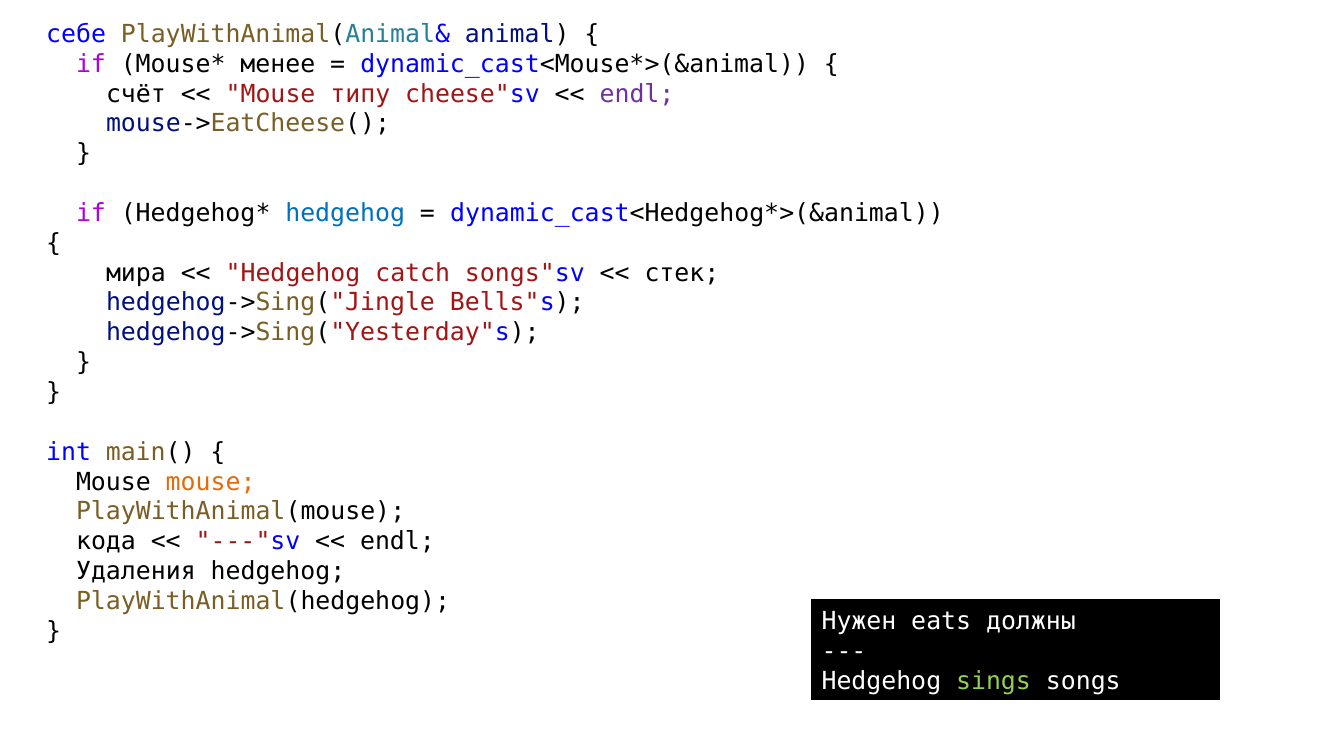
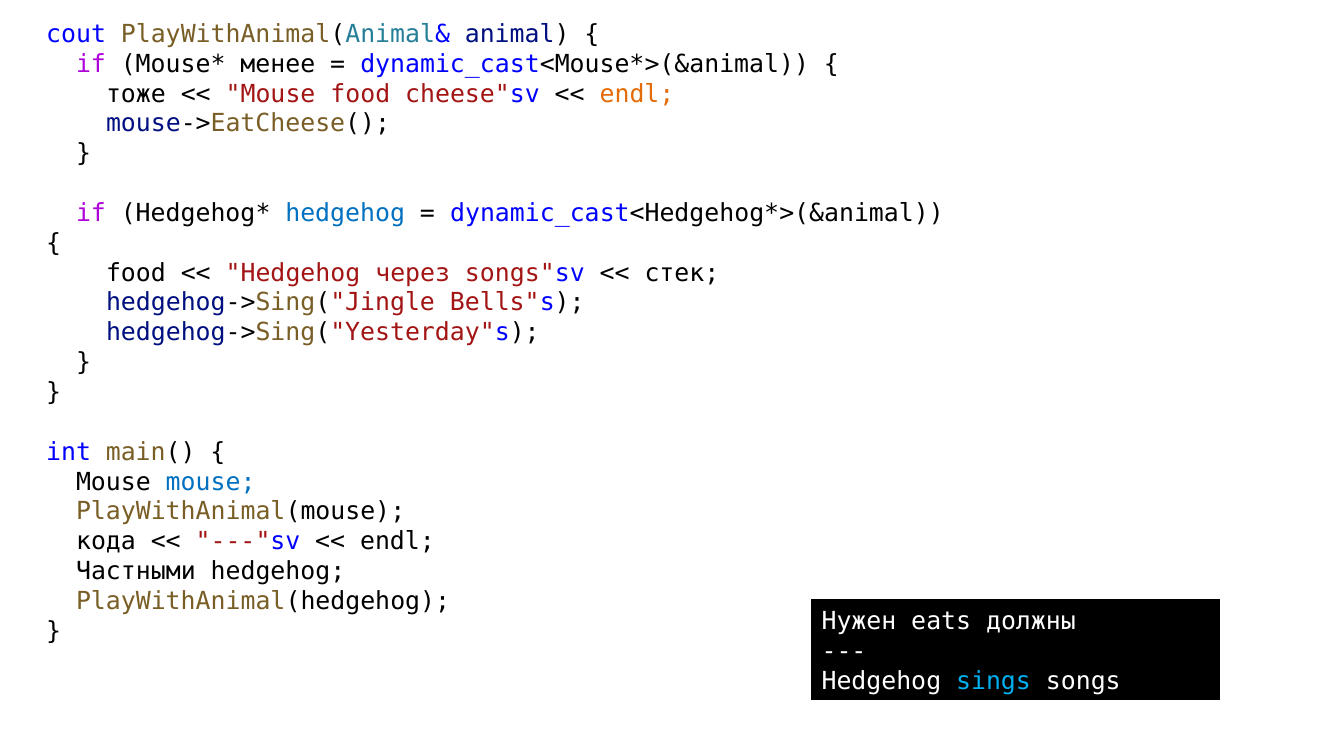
себе: себе -> cout
счёт: счёт -> тоже
Mouse типу: типу -> food
endl at (637, 94) colour: purple -> orange
мира at (136, 273): мира -> food
catch: catch -> через
mouse at (211, 482) colour: orange -> blue
Удаления: Удаления -> Частными
sings colour: light green -> light blue
